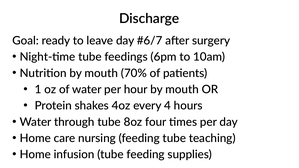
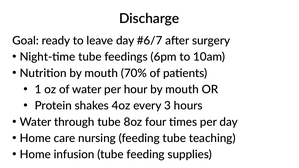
4: 4 -> 3
